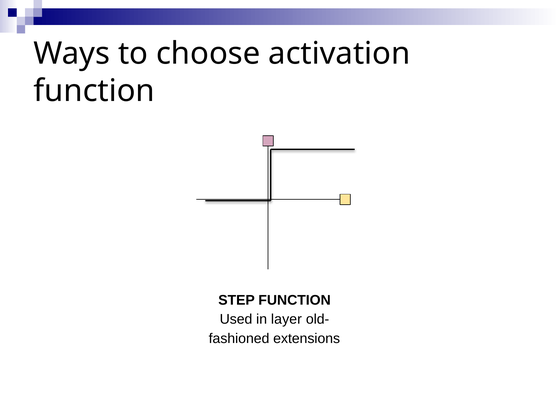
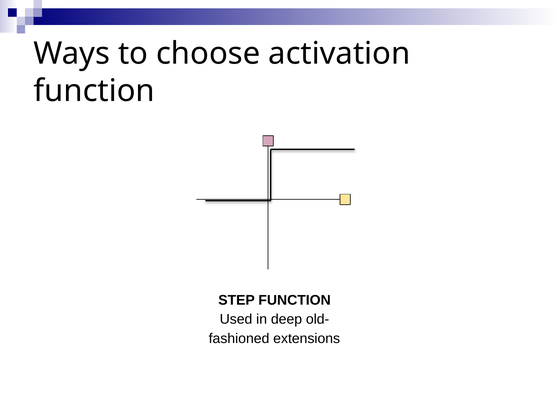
layer: layer -> deep
